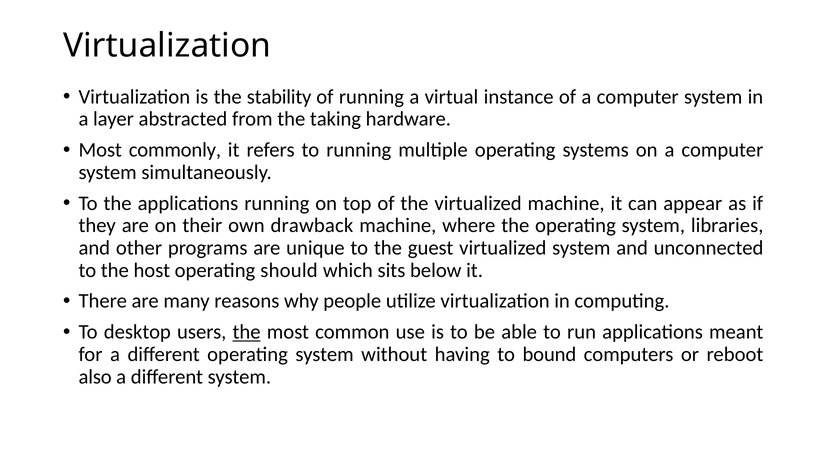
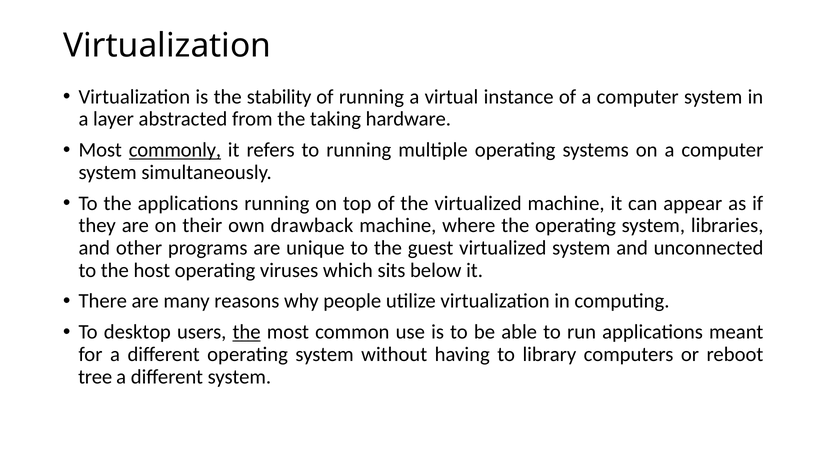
commonly underline: none -> present
should: should -> viruses
bound: bound -> library
also: also -> tree
